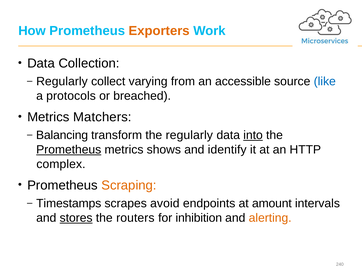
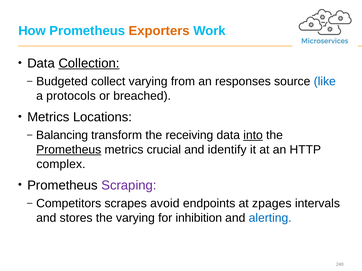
Collection underline: none -> present
Regularly at (62, 82): Regularly -> Budgeted
accessible: accessible -> responses
Matchers: Matchers -> Locations
the regularly: regularly -> receiving
shows: shows -> crucial
Scraping colour: orange -> purple
Timestamps: Timestamps -> Competitors
amount: amount -> zpages
stores underline: present -> none
the routers: routers -> varying
alerting colour: orange -> blue
